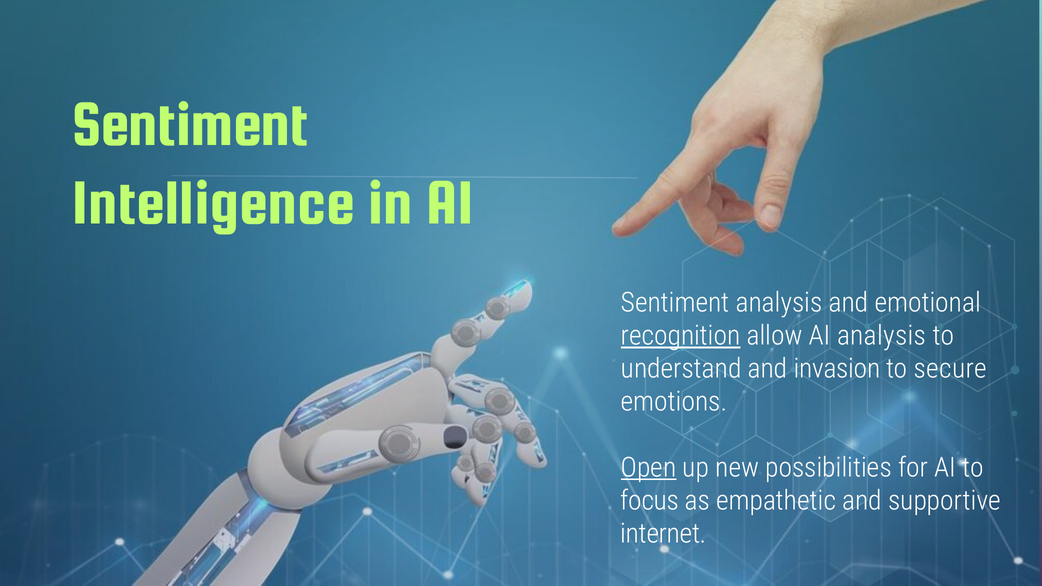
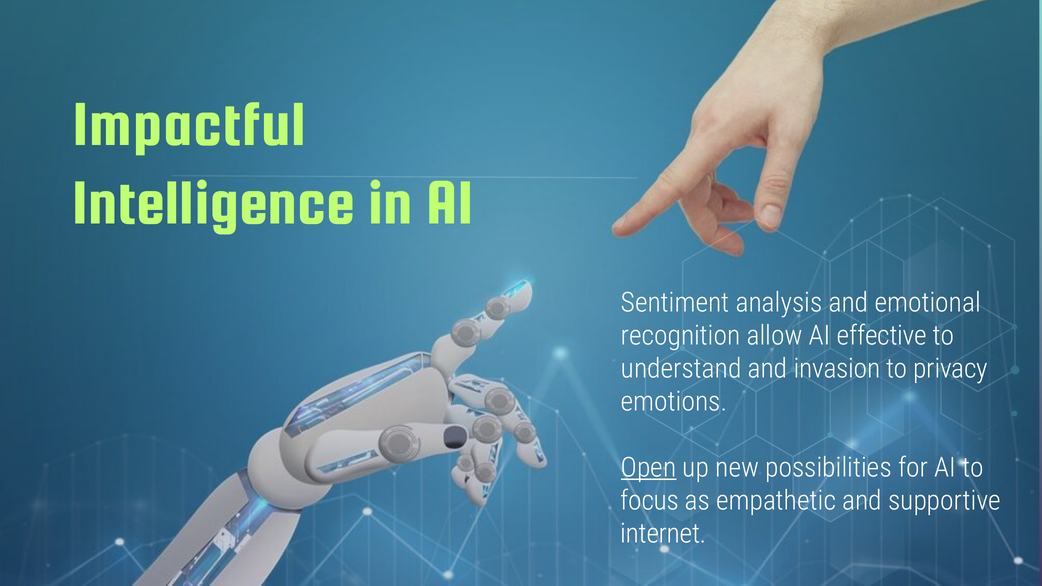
Sentiment at (190, 124): Sentiment -> Impactful
recognition underline: present -> none
AI analysis: analysis -> effective
secure: secure -> privacy
